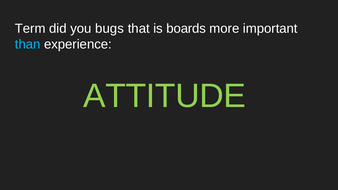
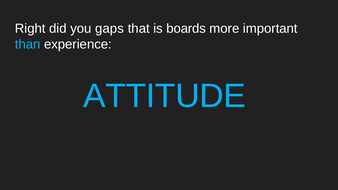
Term: Term -> Right
bugs: bugs -> gaps
ATTITUDE colour: light green -> light blue
